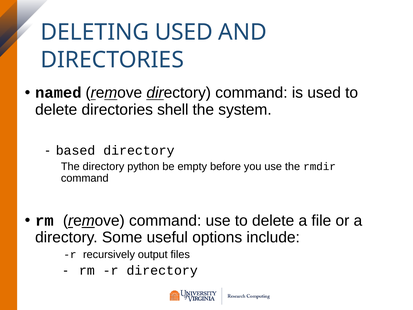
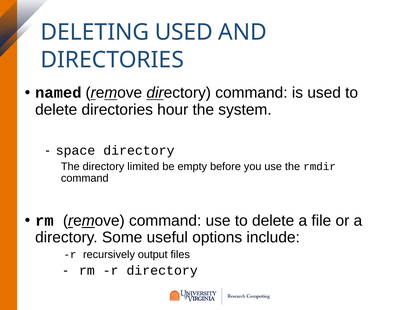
shell: shell -> hour
based: based -> space
python: python -> limited
